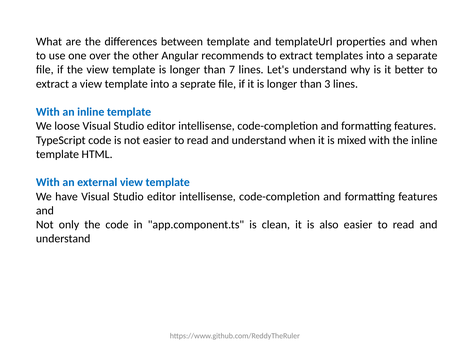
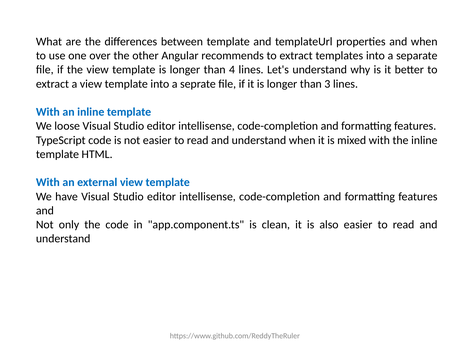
7: 7 -> 4
